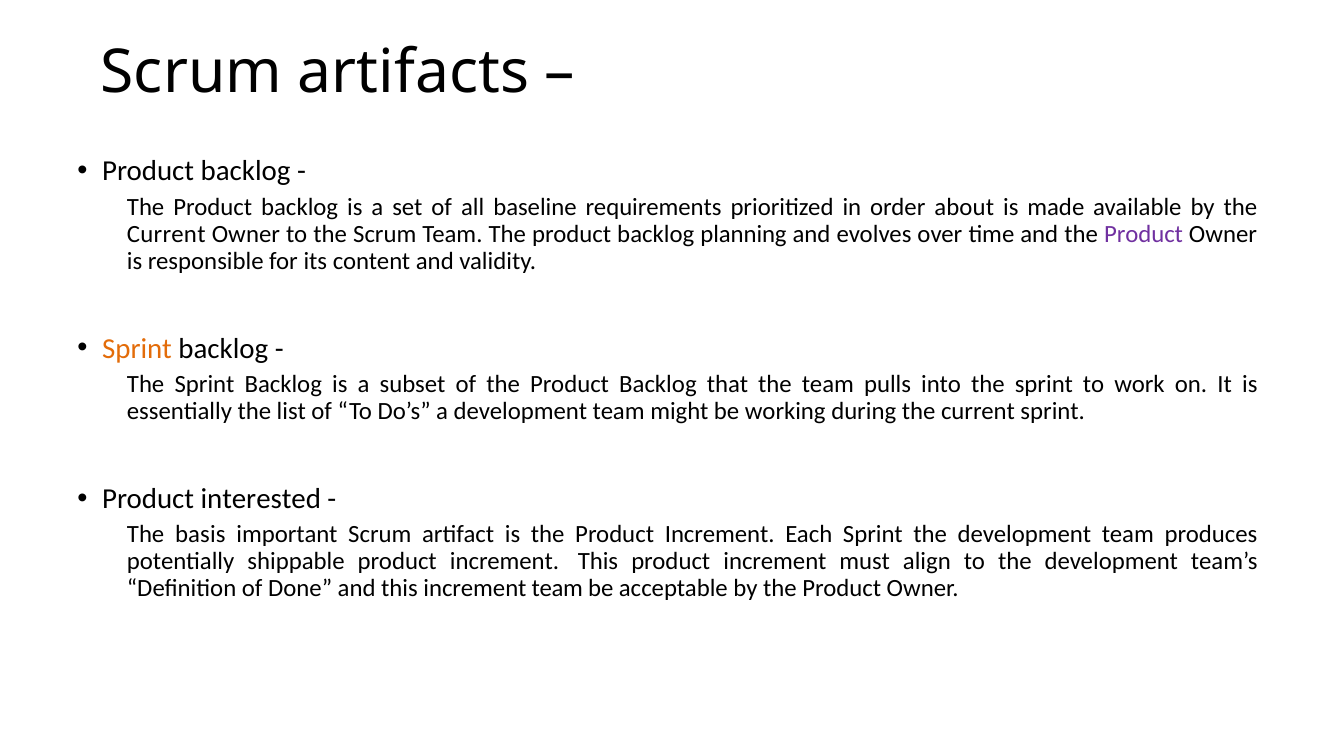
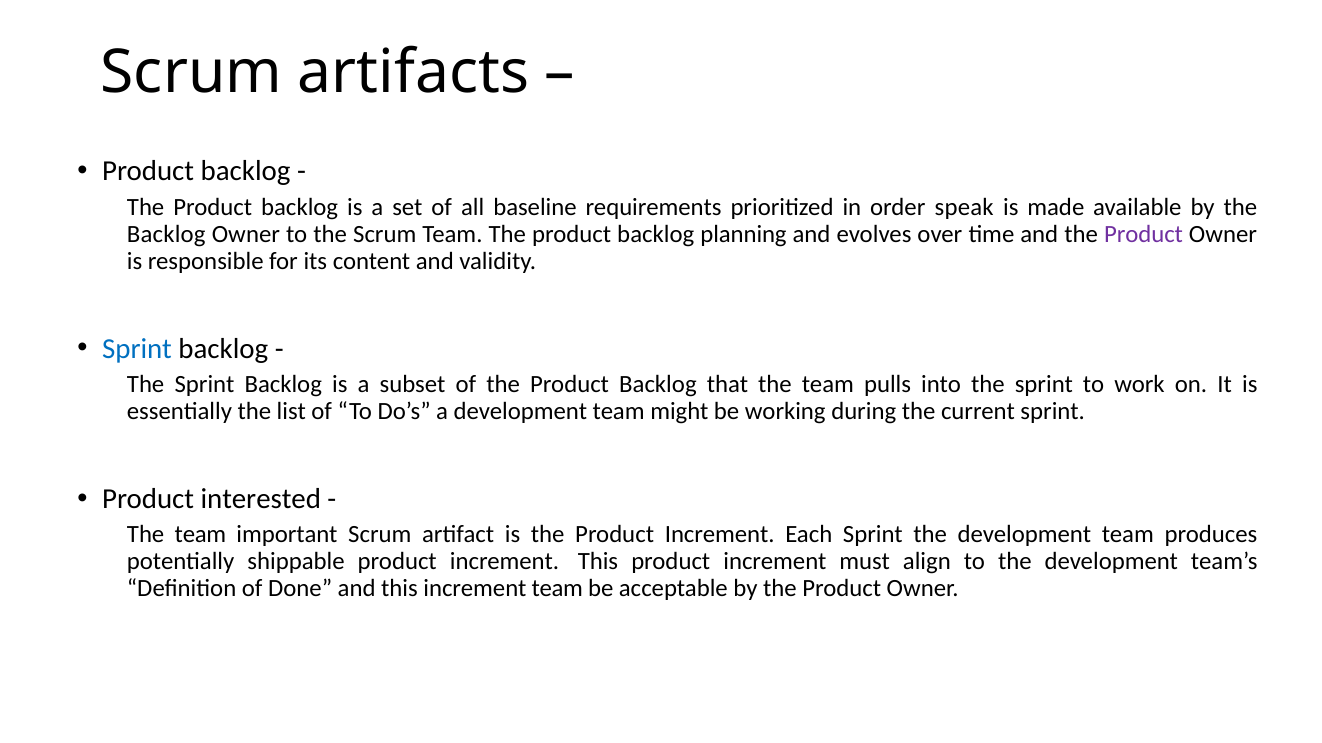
about: about -> speak
Current at (166, 234): Current -> Backlog
Sprint at (137, 349) colour: orange -> blue
basis at (200, 535): basis -> team
